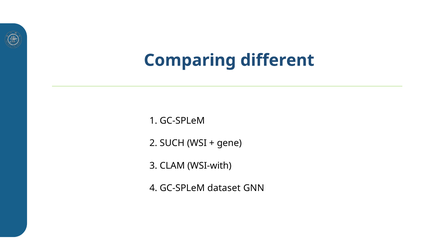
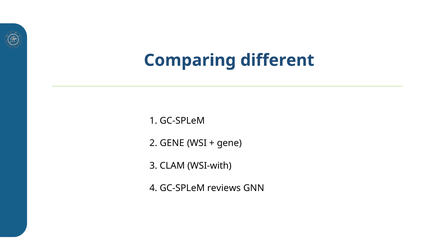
2 SUCH: SUCH -> GENE
dataset: dataset -> reviews
